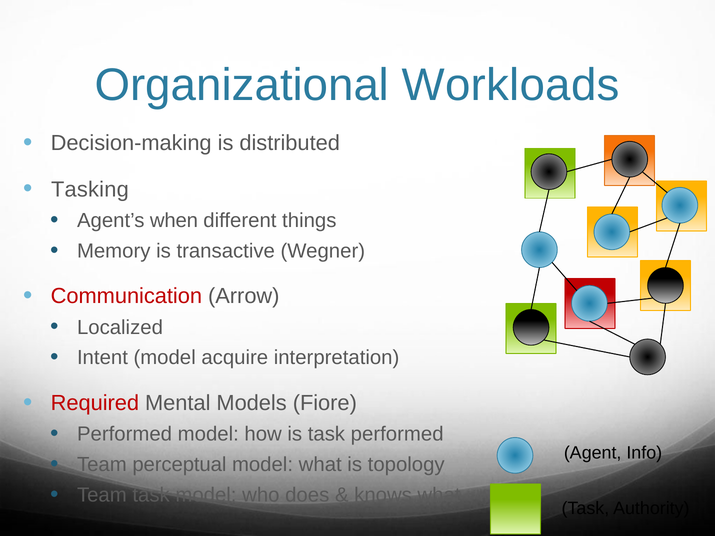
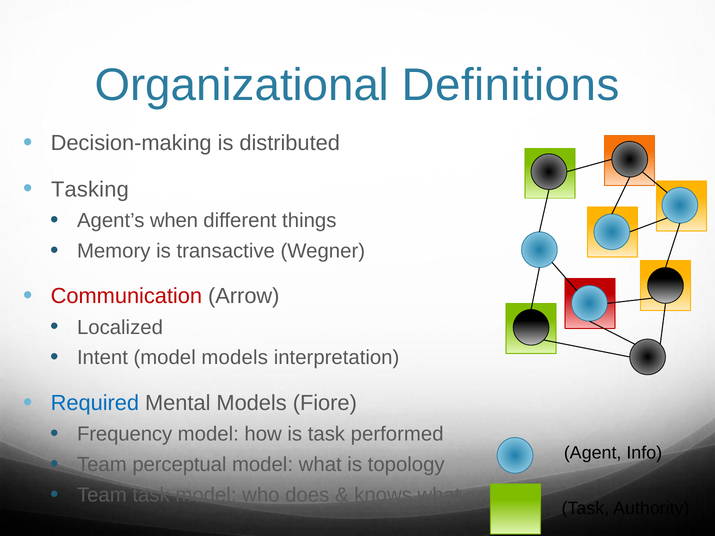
Workloads: Workloads -> Definitions
model acquire: acquire -> models
Required colour: red -> blue
Performed at (125, 434): Performed -> Frequency
